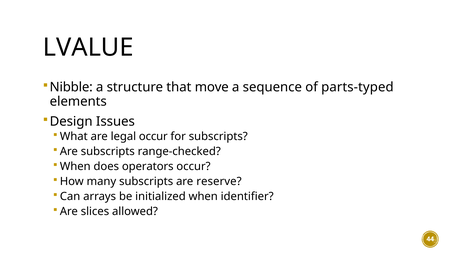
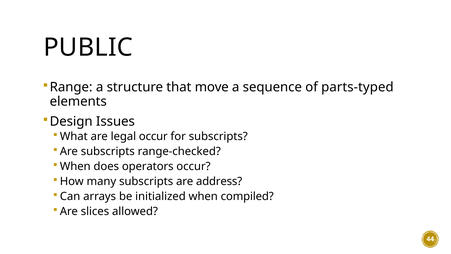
LVALUE: LVALUE -> PUBLIC
Nibble: Nibble -> Range
reserve: reserve -> address
identifier: identifier -> compiled
